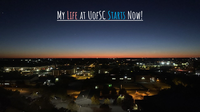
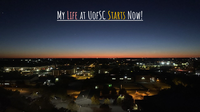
Starts colour: light blue -> yellow
